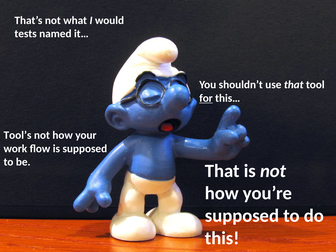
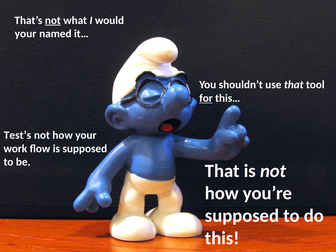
not at (53, 20) underline: none -> present
tests at (26, 34): tests -> your
Tool’s: Tool’s -> Test’s
